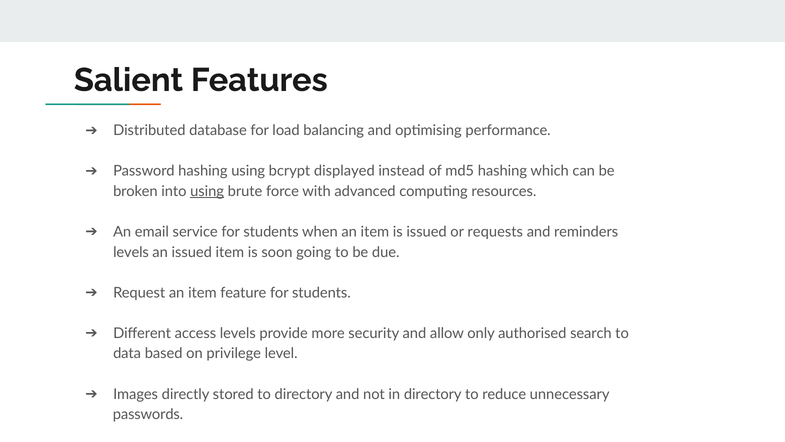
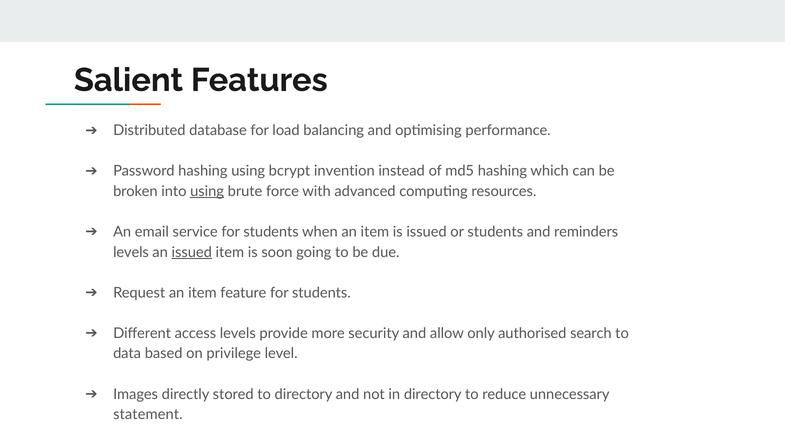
displayed: displayed -> invention
or requests: requests -> students
issued at (192, 252) underline: none -> present
passwords: passwords -> statement
